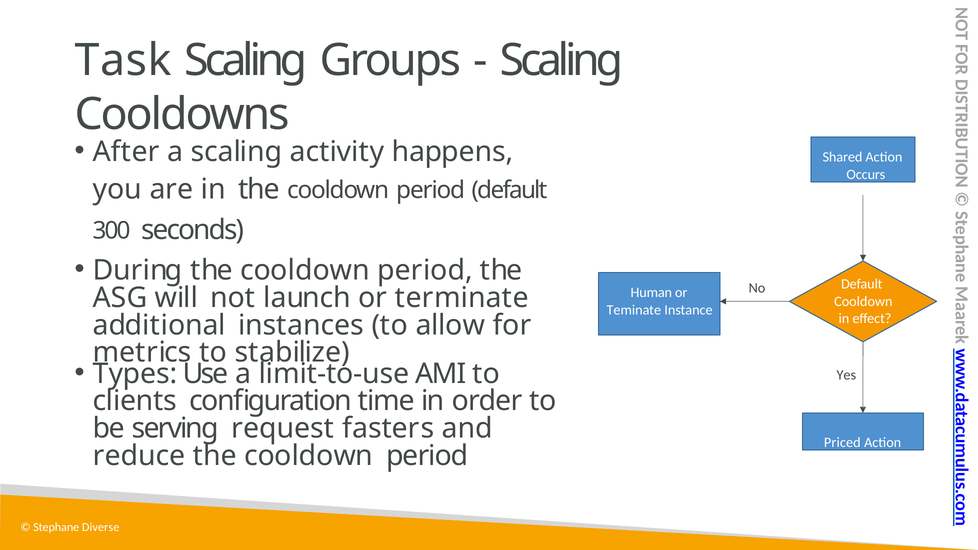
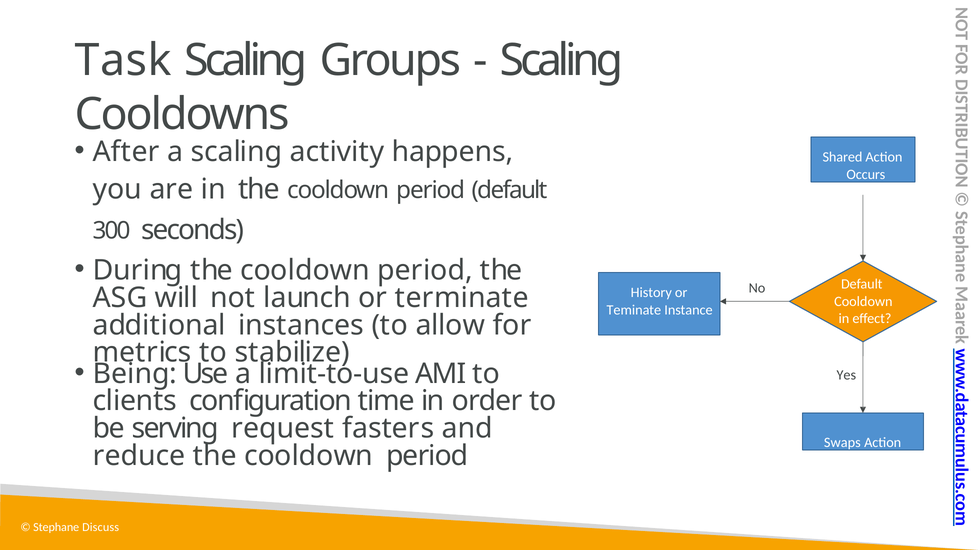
Human: Human -> History
Types: Types -> Being
Priced: Priced -> Swaps
Diverse: Diverse -> Discuss
